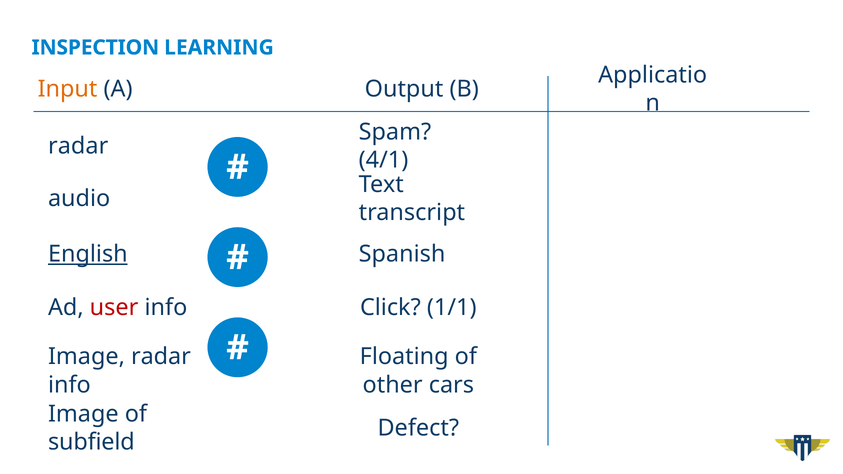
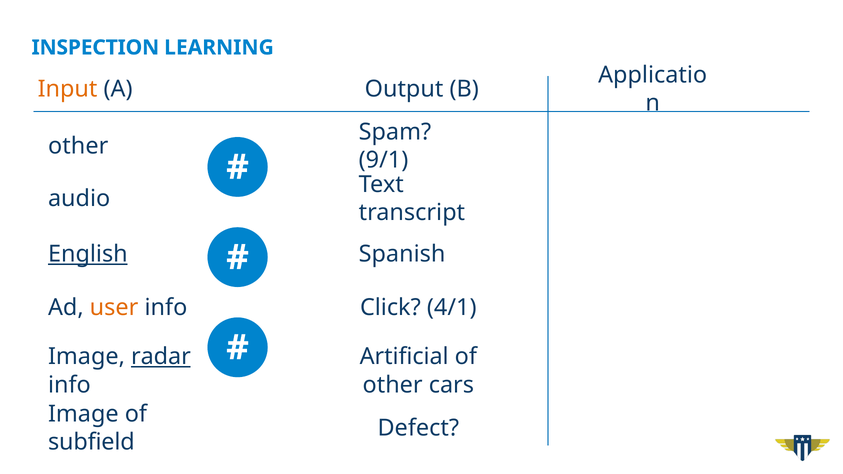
radar at (78, 146): radar -> other
4/1: 4/1 -> 9/1
user colour: red -> orange
1/1: 1/1 -> 4/1
radar at (161, 357) underline: none -> present
Floating: Floating -> Artificial
